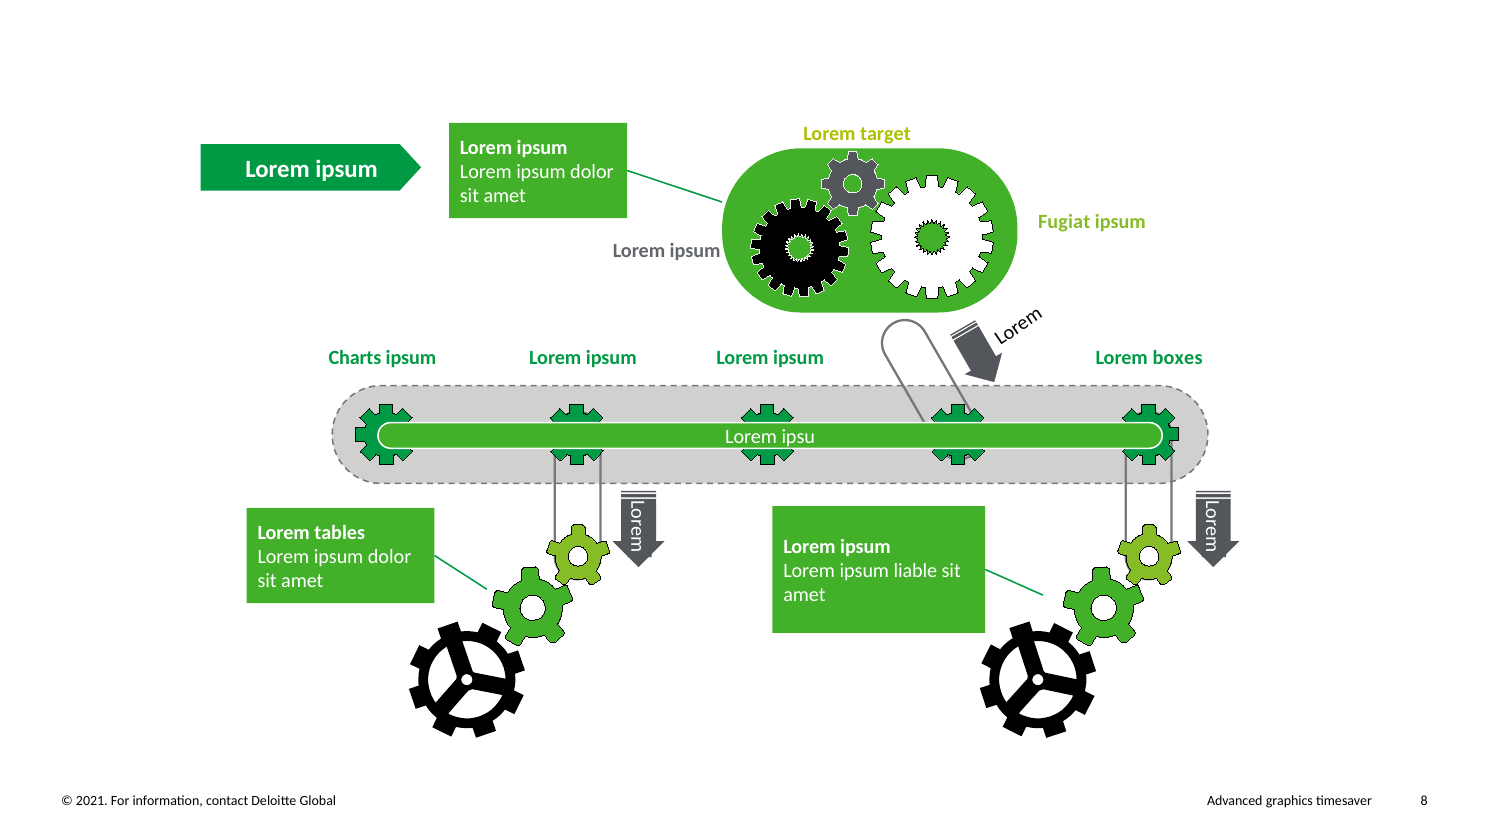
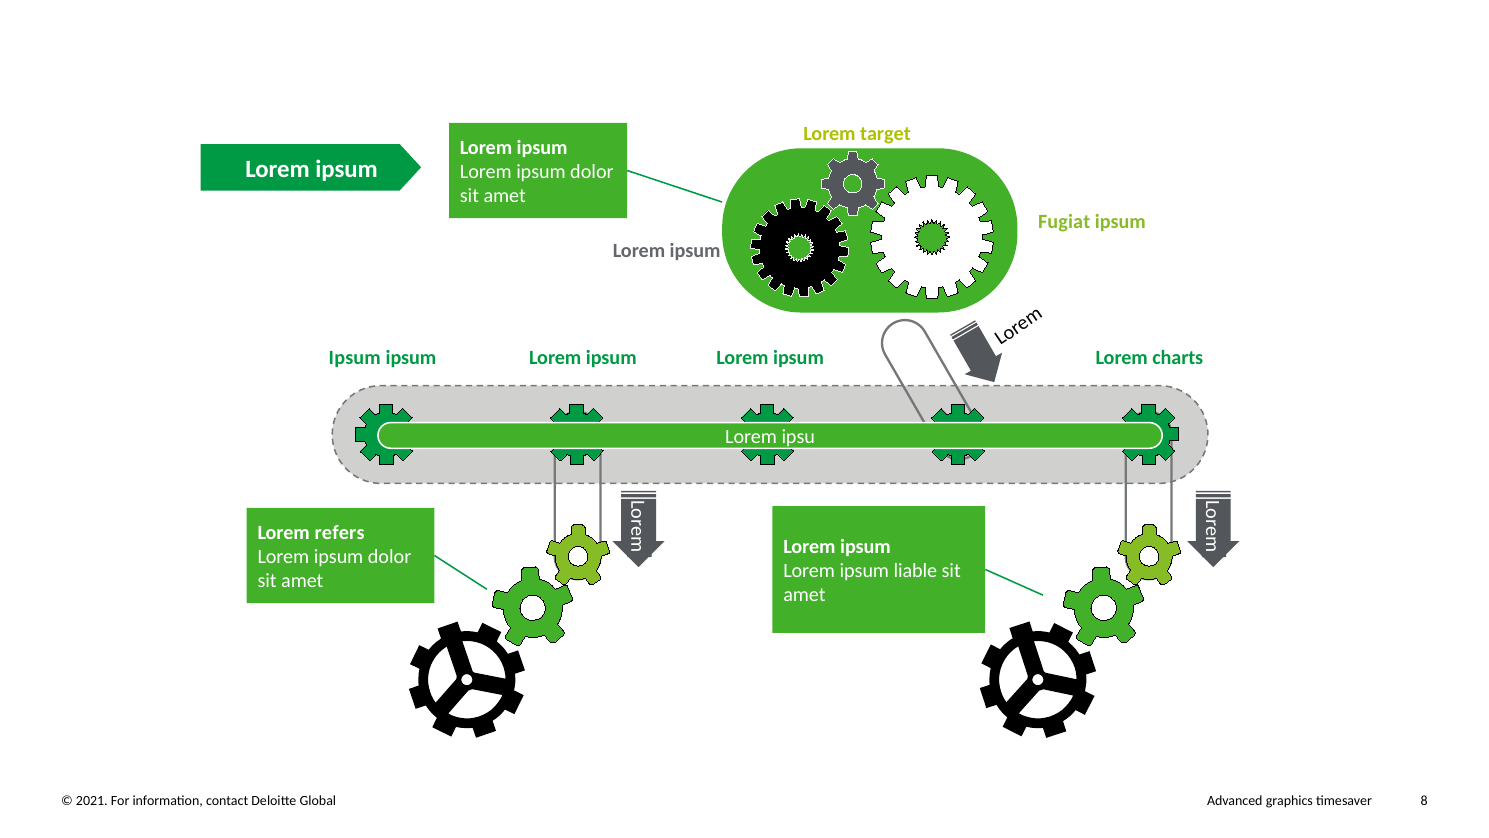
Charts at (355, 358): Charts -> Ipsum
boxes: boxes -> charts
tables: tables -> refers
